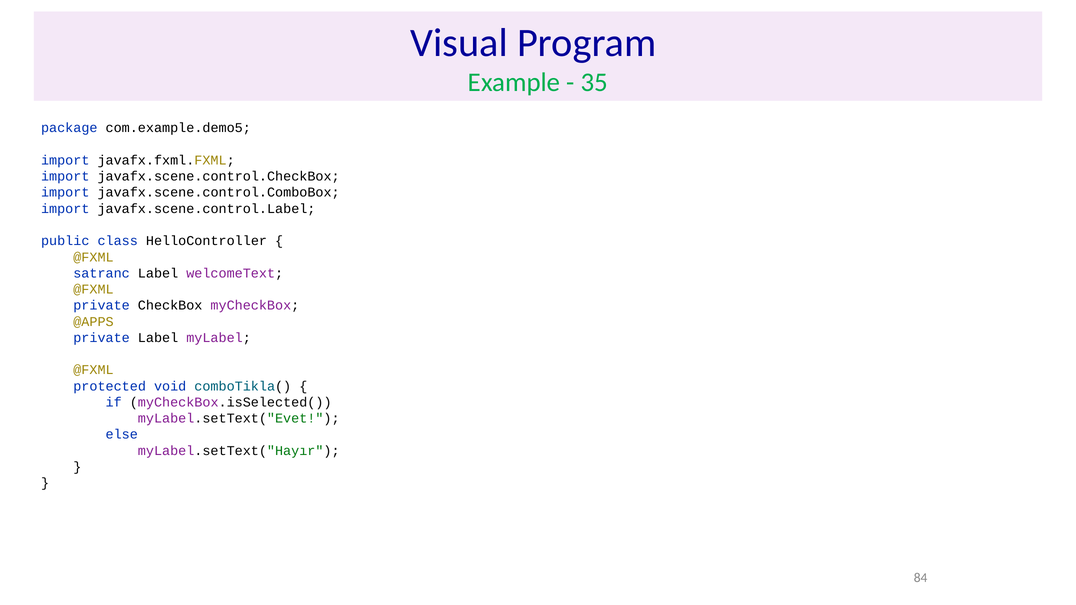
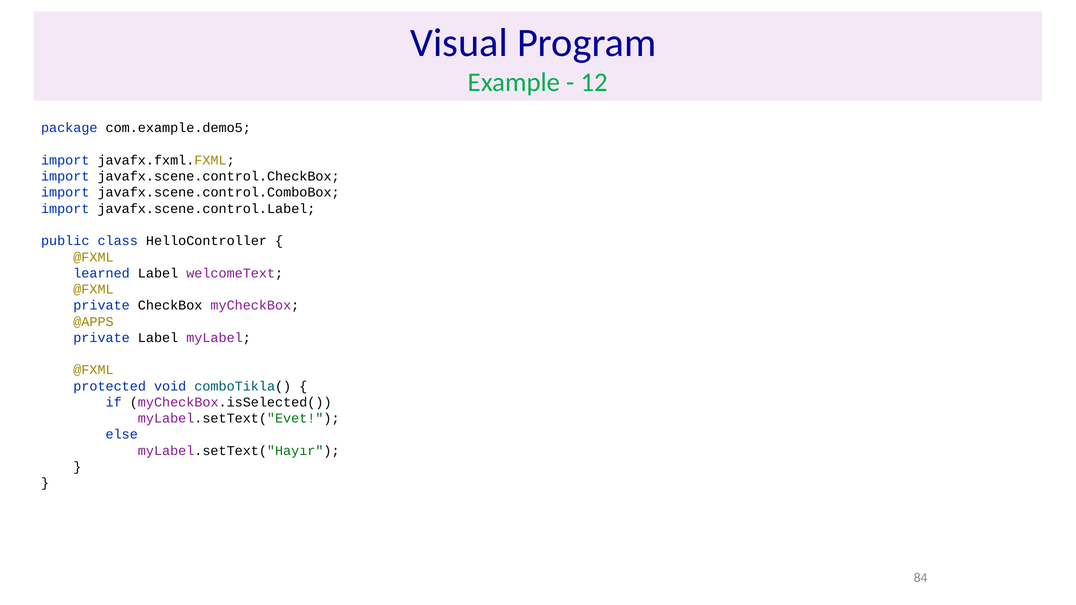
35: 35 -> 12
satranc: satranc -> learned
